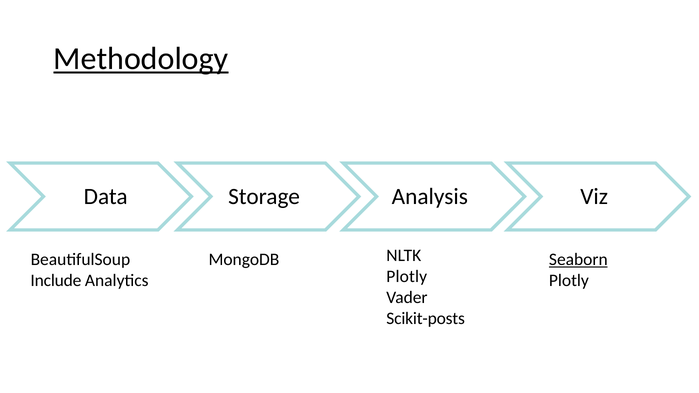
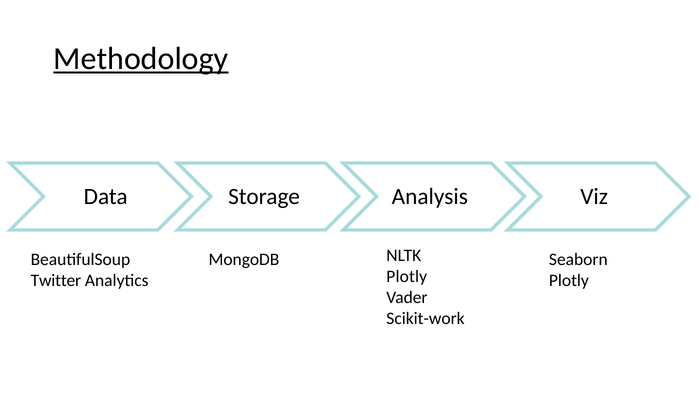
Seaborn underline: present -> none
Include: Include -> Twitter
Scikit-posts: Scikit-posts -> Scikit-work
